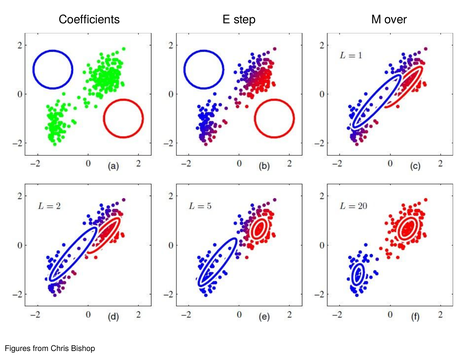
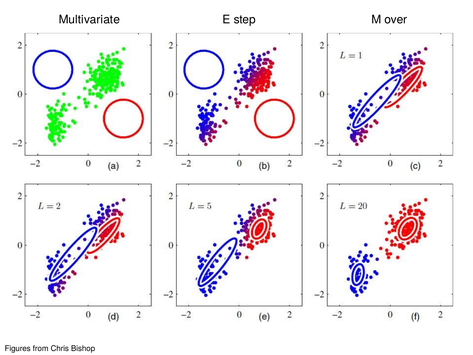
Coefficients: Coefficients -> Multivariate
